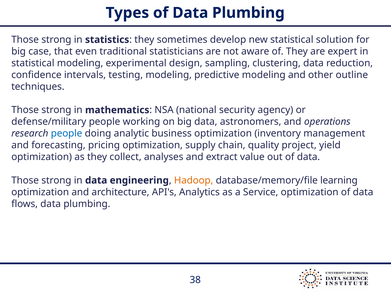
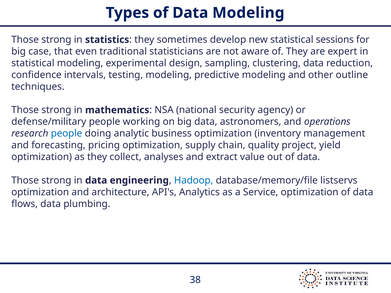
of Data Plumbing: Plumbing -> Modeling
solution: solution -> sessions
Hadoop colour: orange -> blue
learning: learning -> listservs
